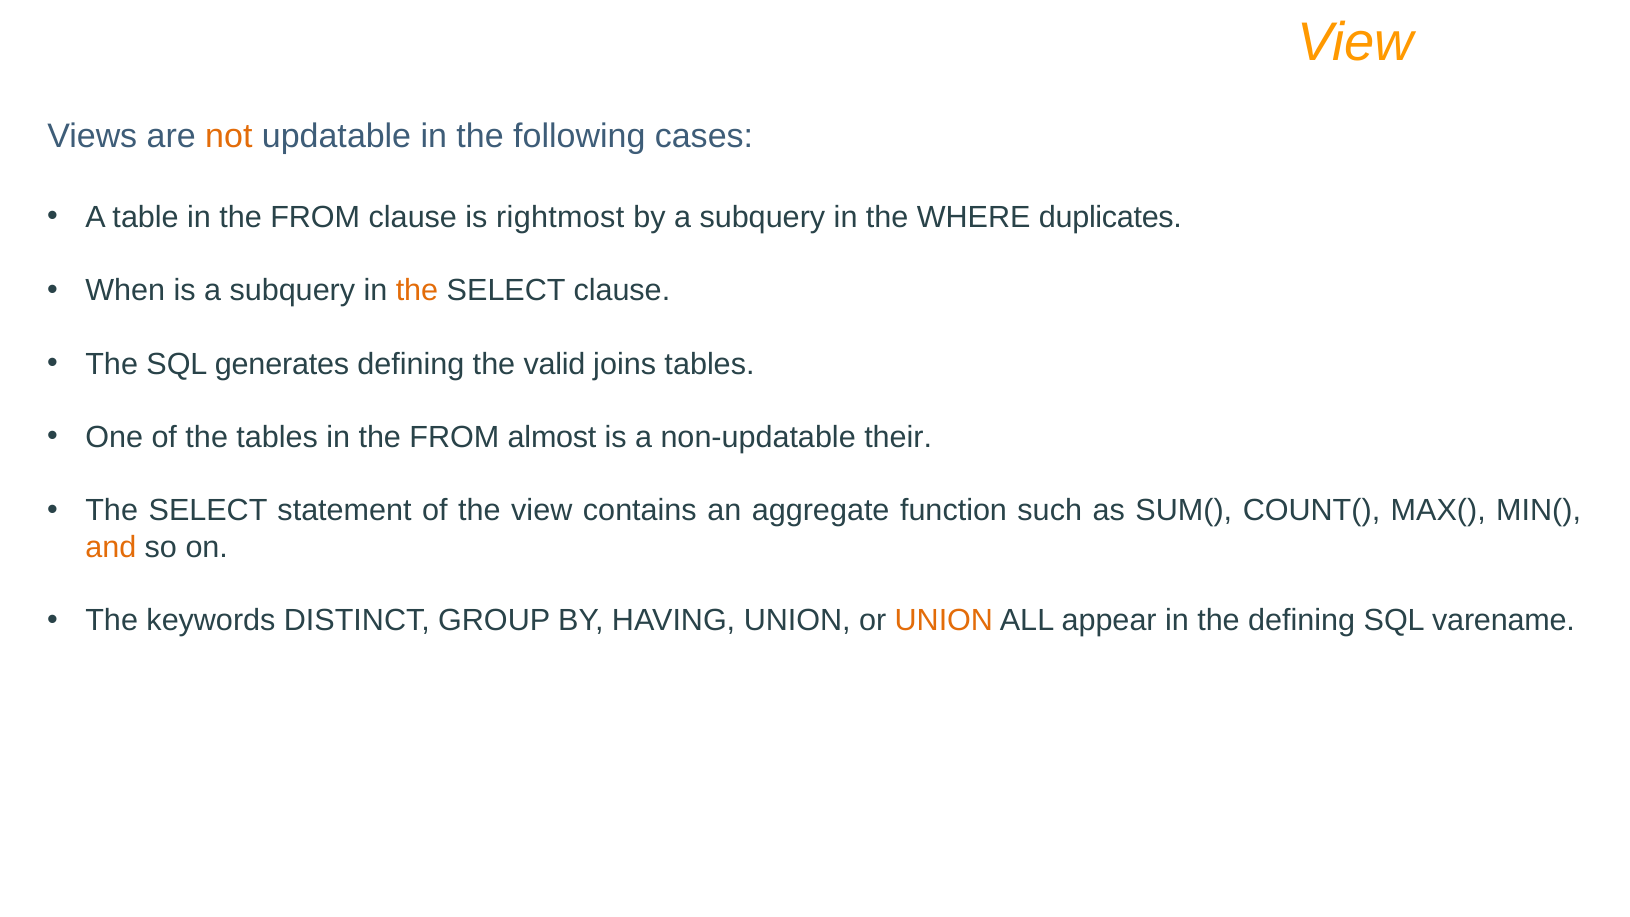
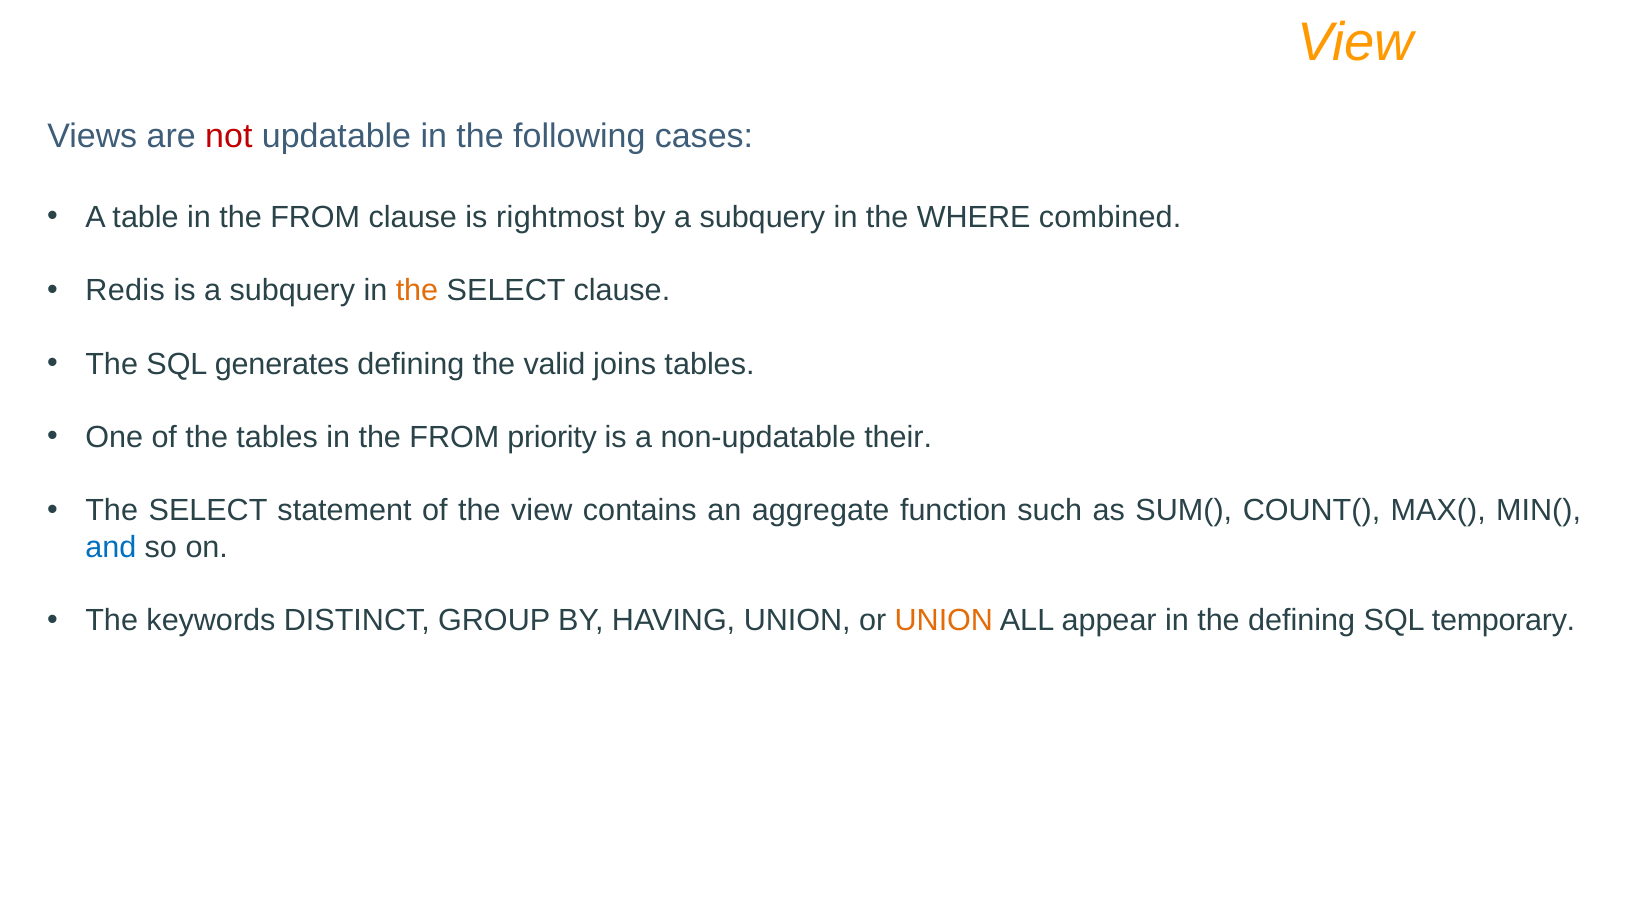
not colour: orange -> red
duplicates: duplicates -> combined
When: When -> Redis
almost: almost -> priority
and colour: orange -> blue
varename: varename -> temporary
